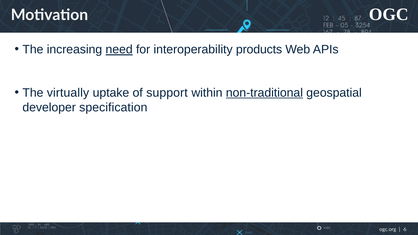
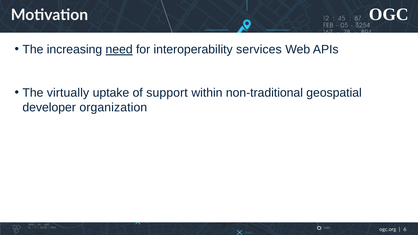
products: products -> services
non-traditional underline: present -> none
specification: specification -> organization
